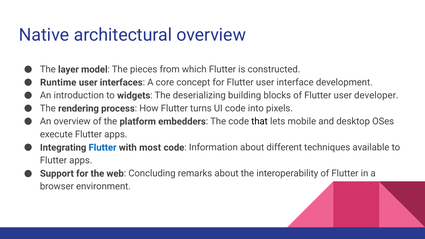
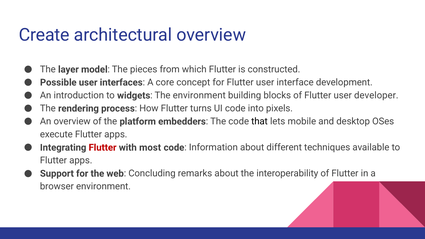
Native: Native -> Create
Runtime: Runtime -> Possible
The deserializing: deserializing -> environment
Flutter at (103, 148) colour: blue -> red
